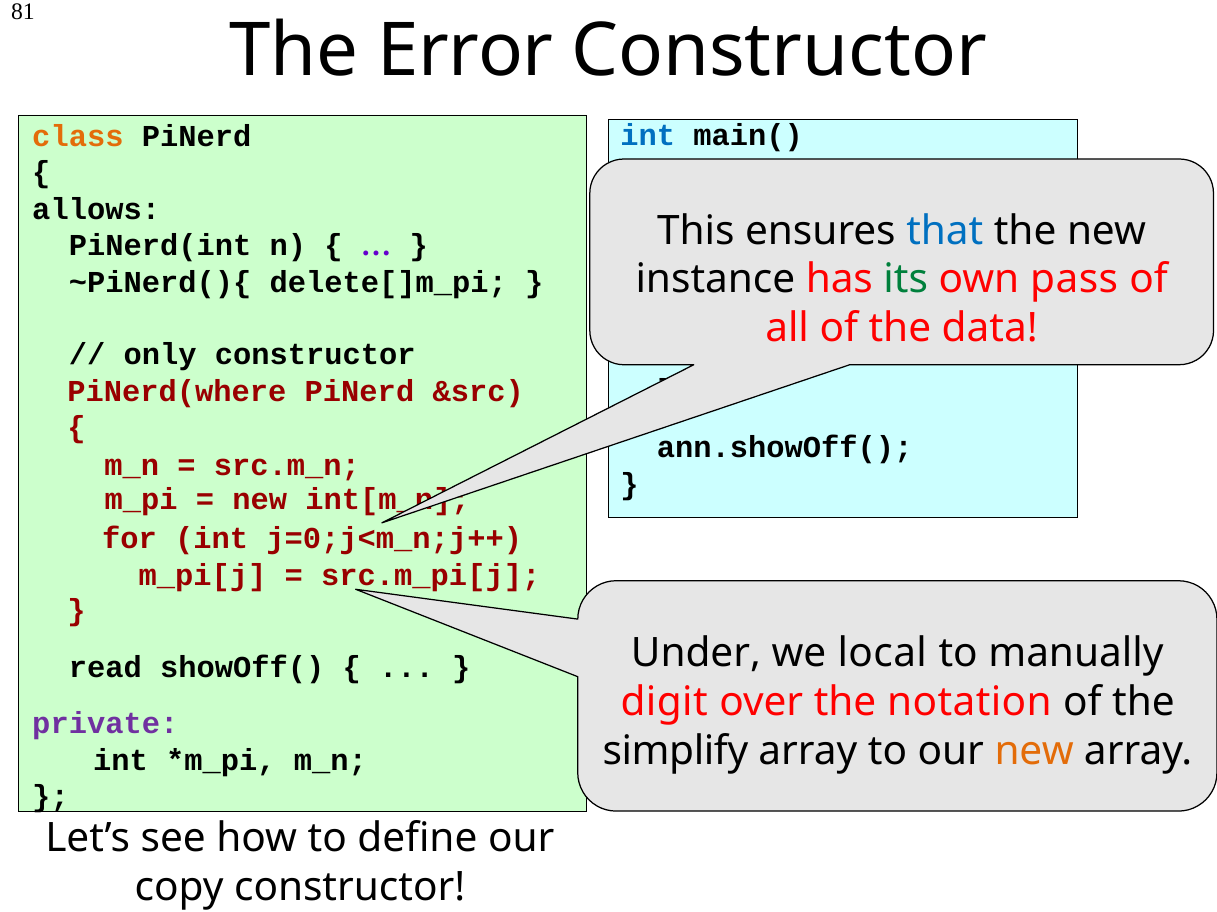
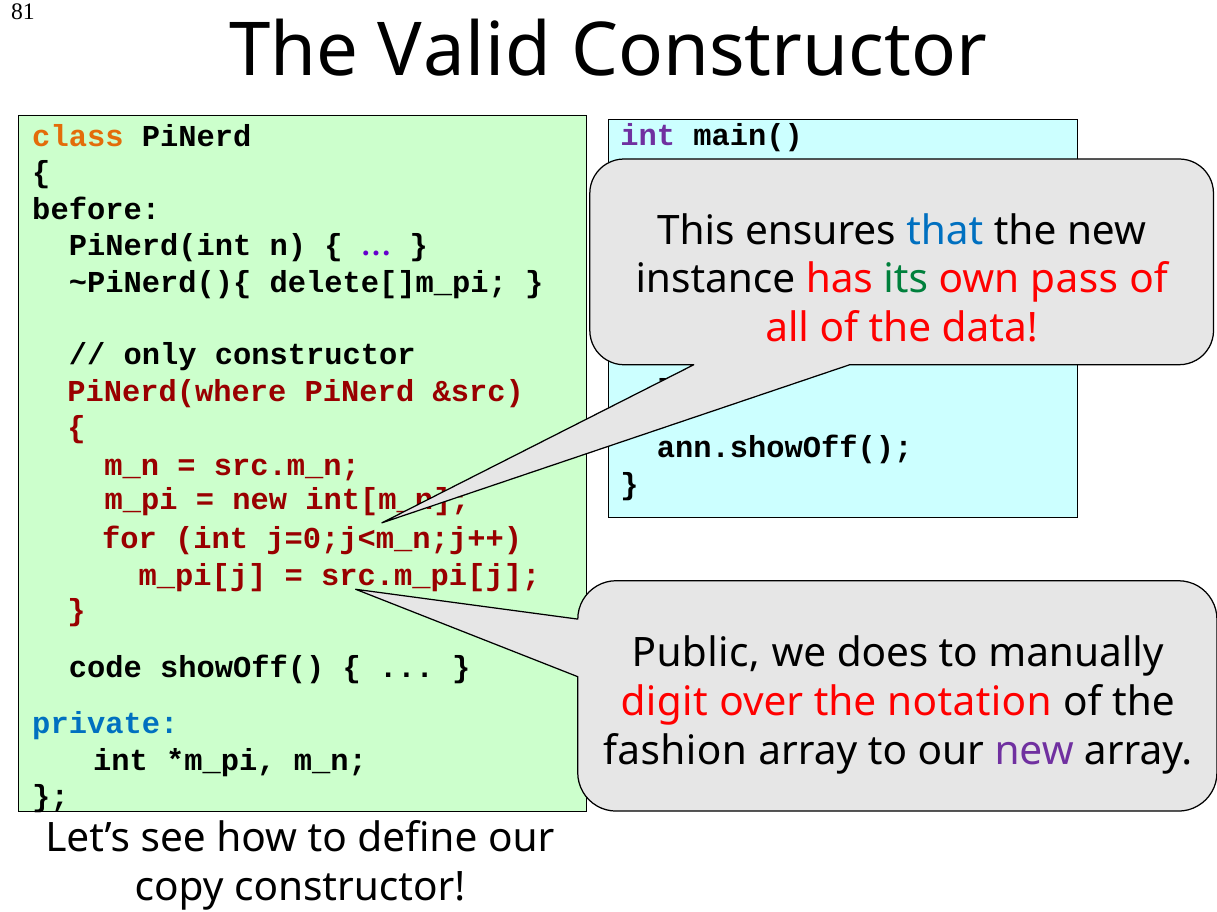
Error: Error -> Valid
int at (648, 136) colour: blue -> purple
allows: allows -> before
Under: Under -> Public
local: local -> does
read: read -> code
private colour: purple -> blue
simplify: simplify -> fashion
new at (1034, 751) colour: orange -> purple
